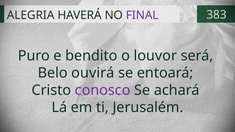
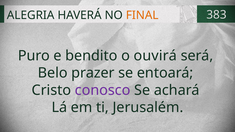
FINAL colour: purple -> orange
louvor: louvor -> ouvirá
ouvirá: ouvirá -> prazer
